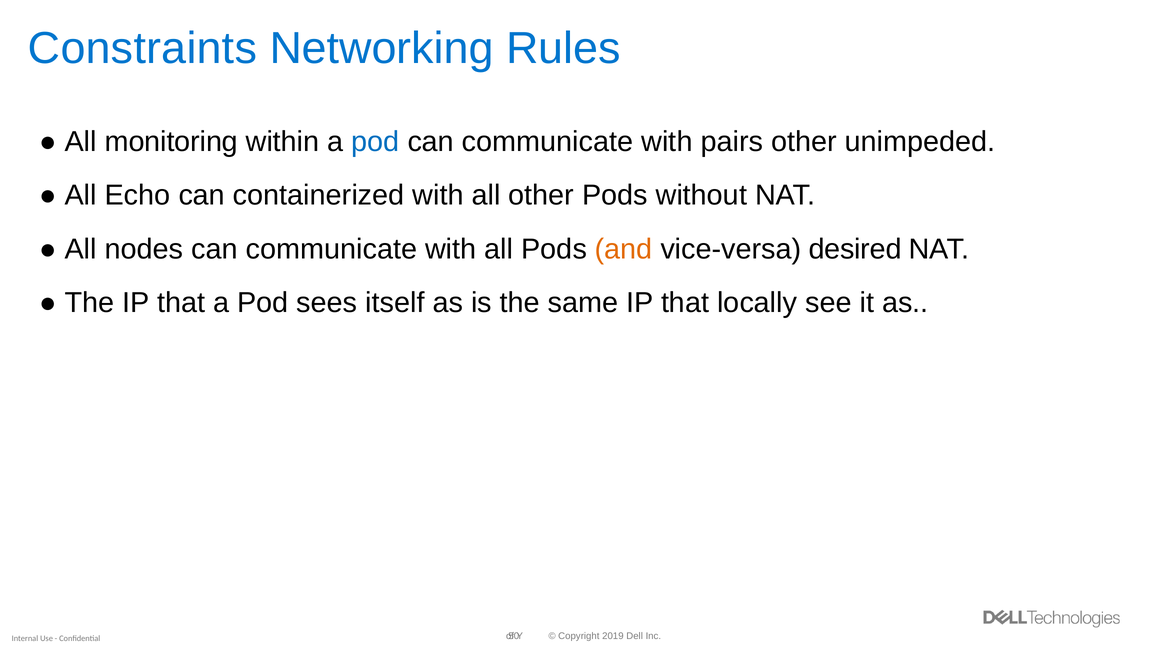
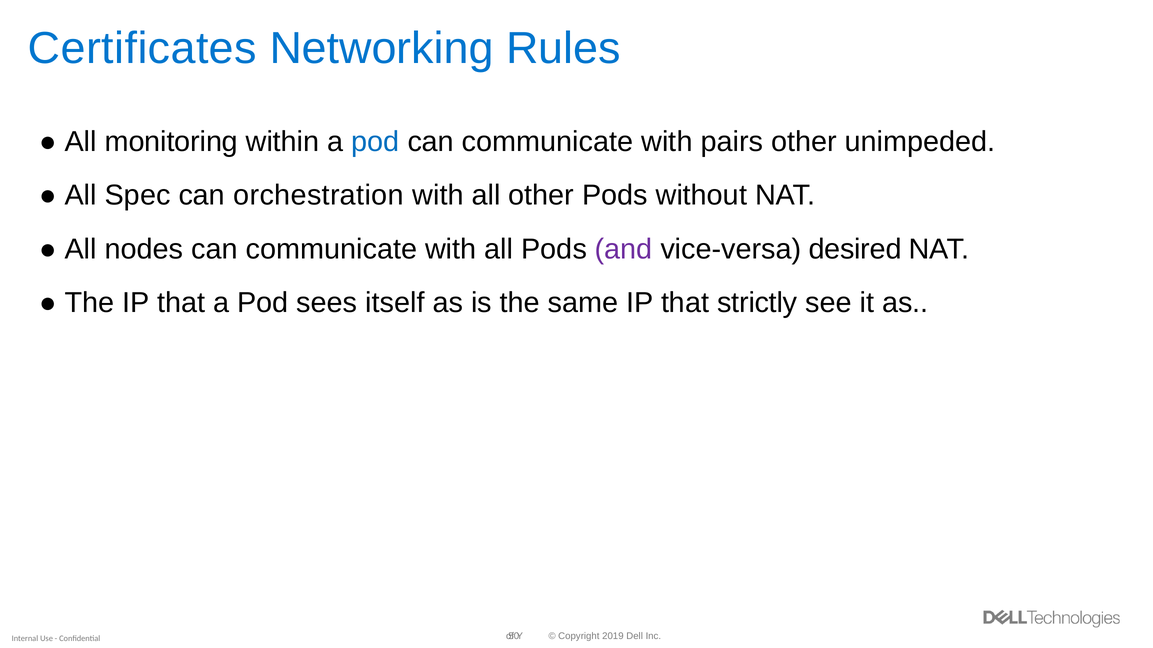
Constraints: Constraints -> Certificates
Echo: Echo -> Spec
containerized: containerized -> orchestration
and colour: orange -> purple
locally: locally -> strictly
